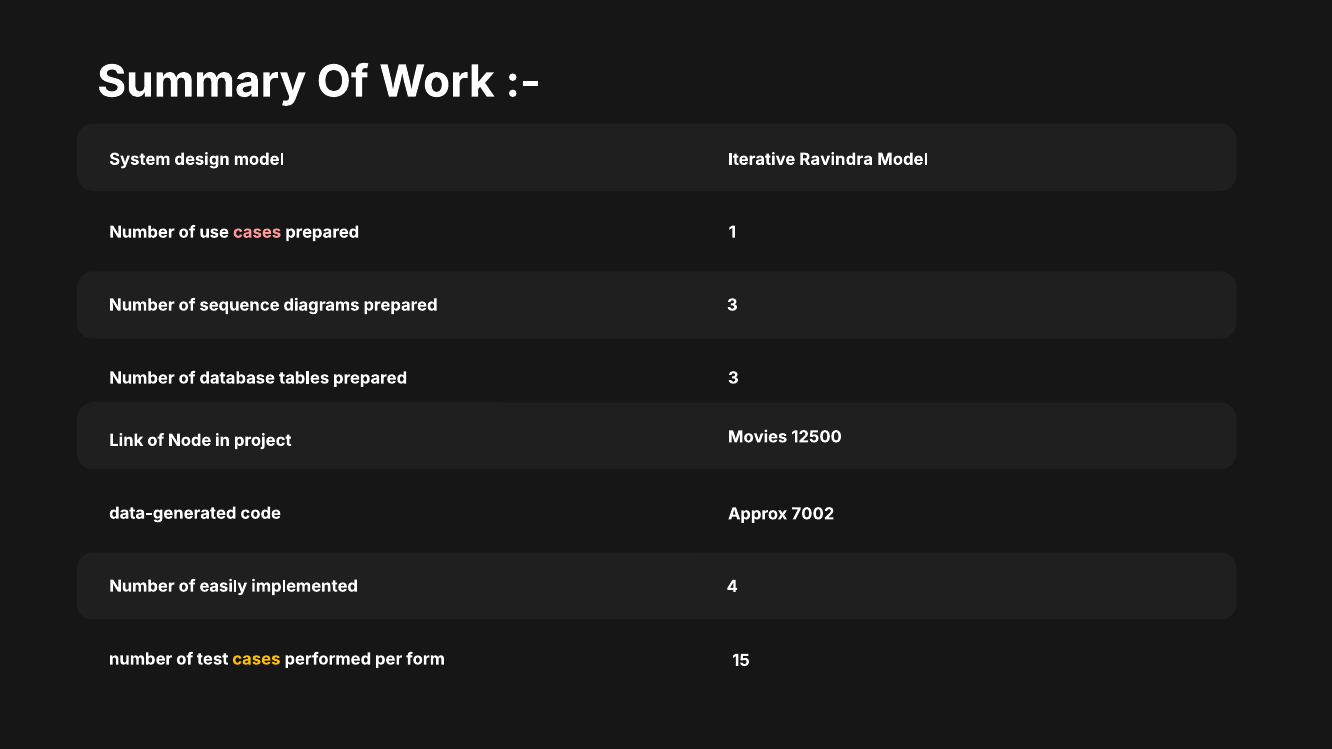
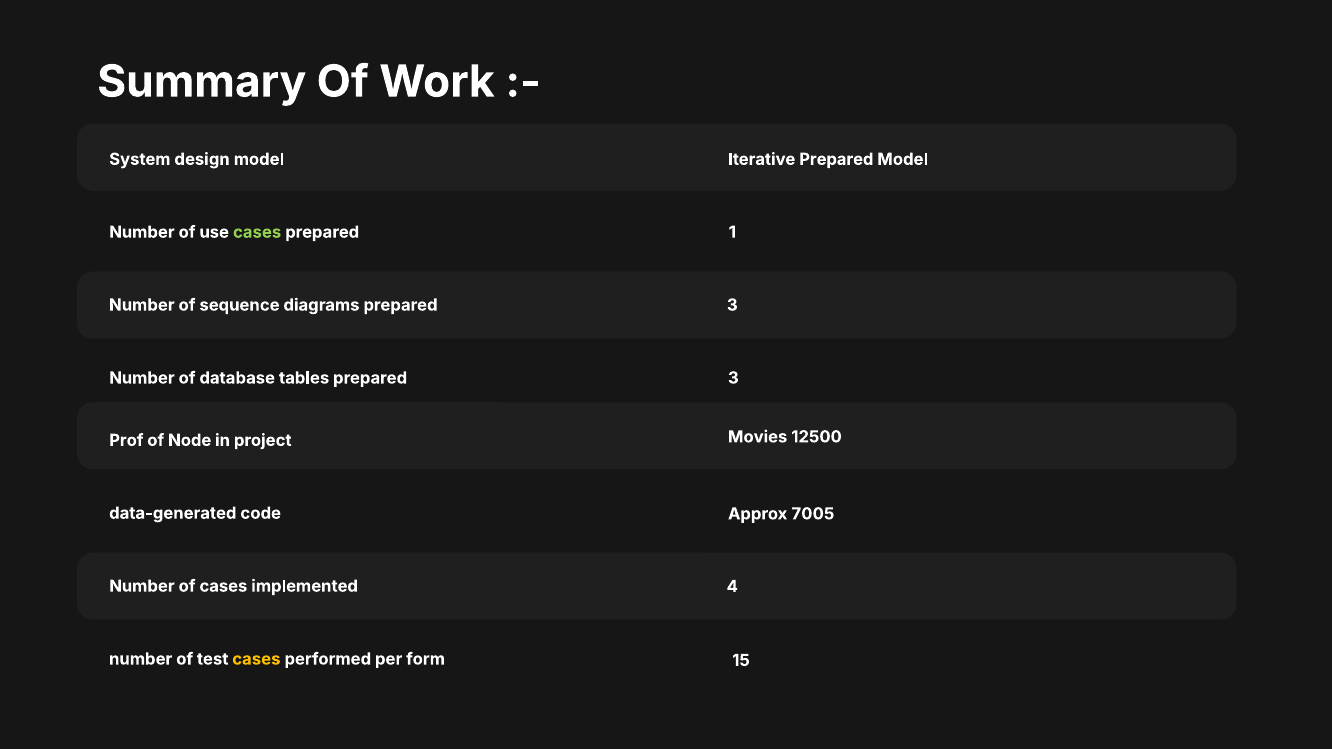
Iterative Ravindra: Ravindra -> Prepared
cases at (257, 232) colour: pink -> light green
Link: Link -> Prof
7002: 7002 -> 7005
of easily: easily -> cases
